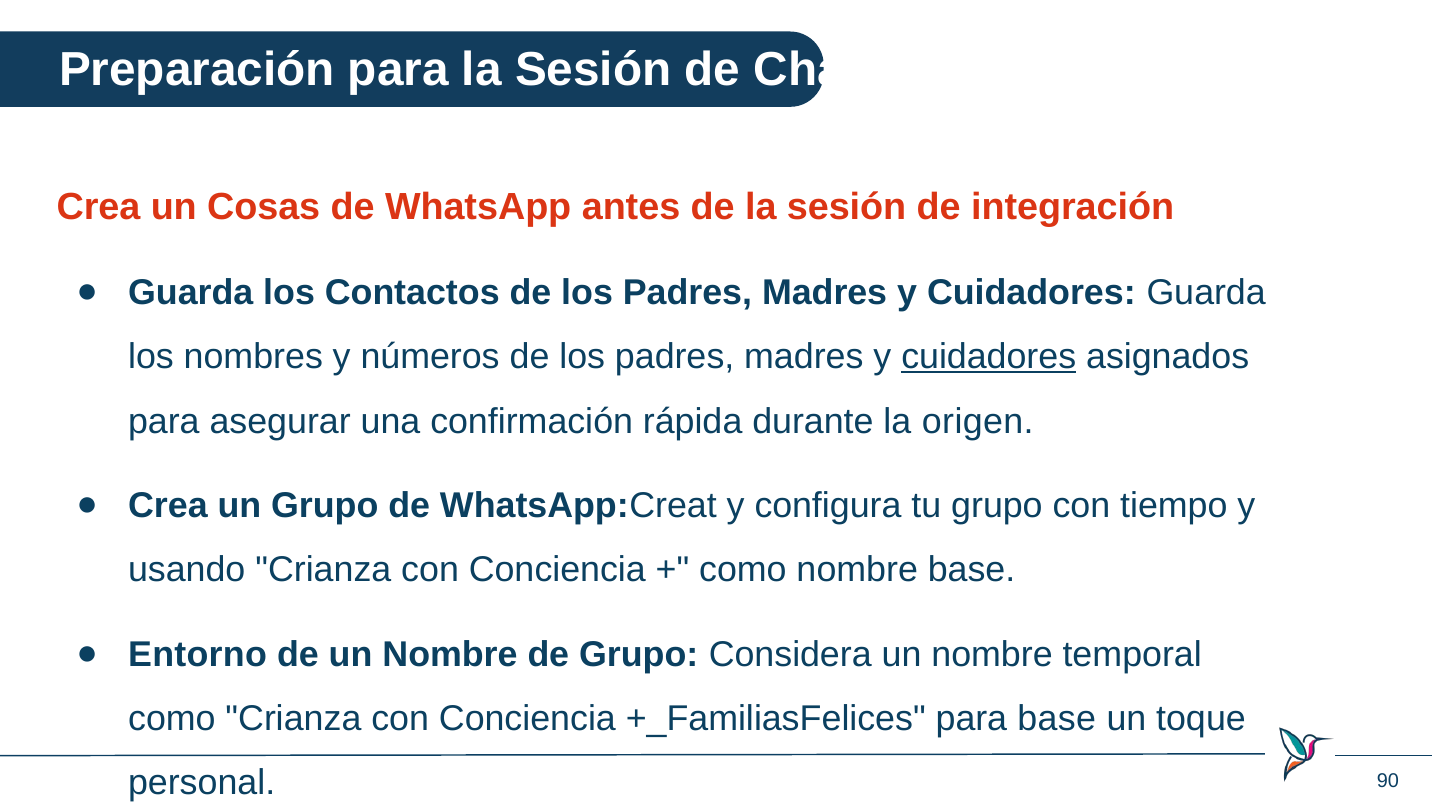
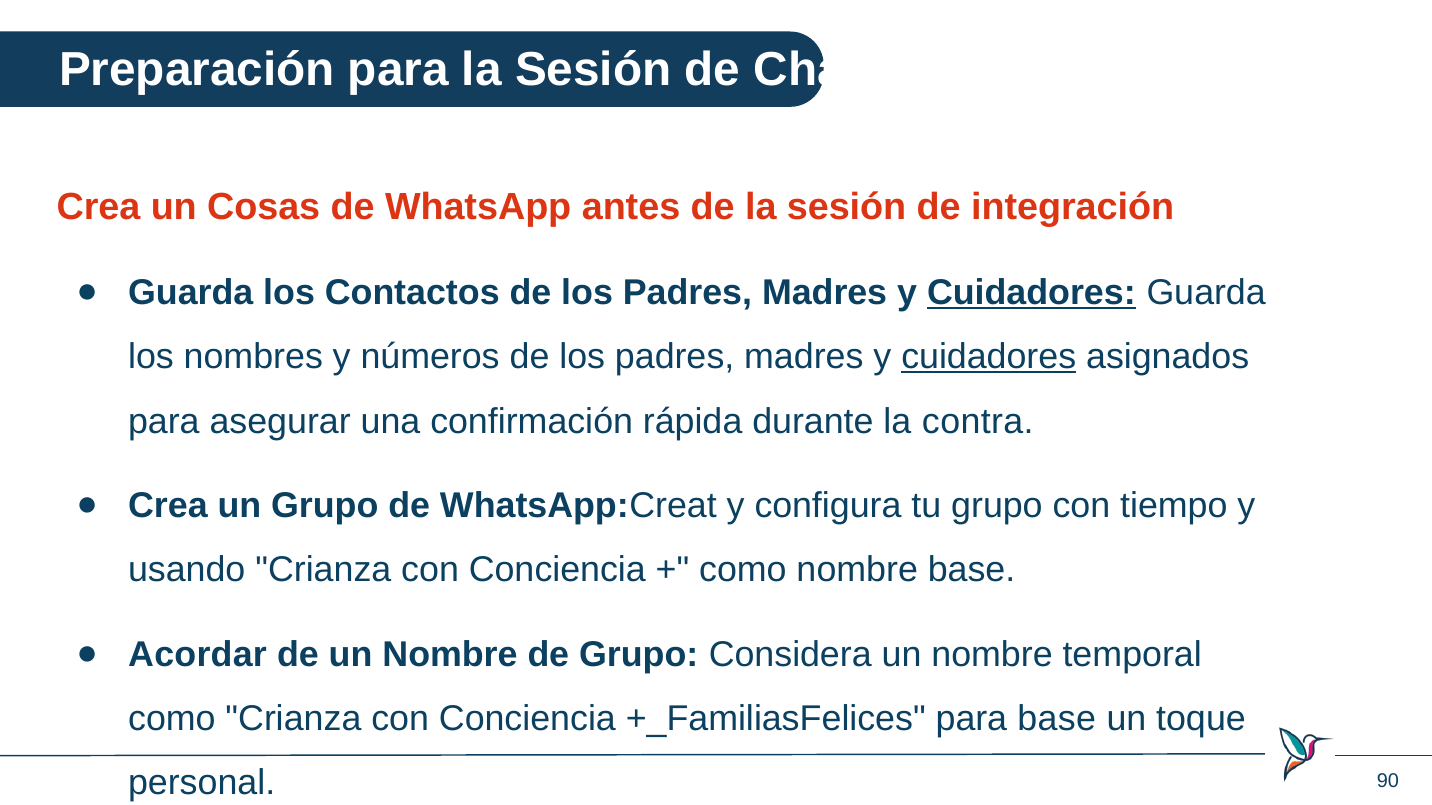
Cuidadores at (1031, 293) underline: none -> present
origen: origen -> contra
Entorno: Entorno -> Acordar
